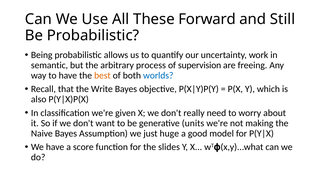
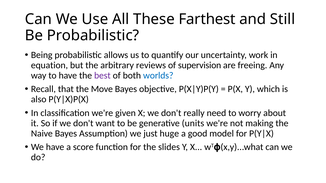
Forward: Forward -> Farthest
semantic: semantic -> equation
process: process -> reviews
best colour: orange -> purple
Write: Write -> Move
